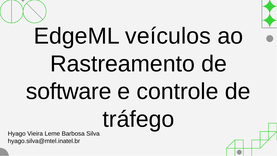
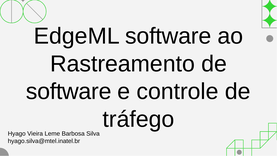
EdgeML veículos: veículos -> software
